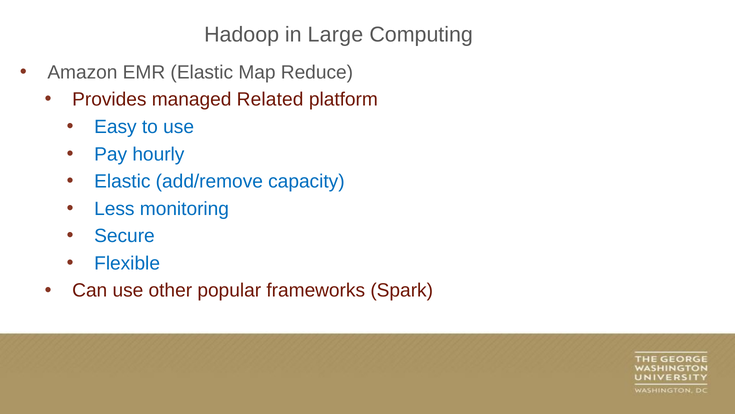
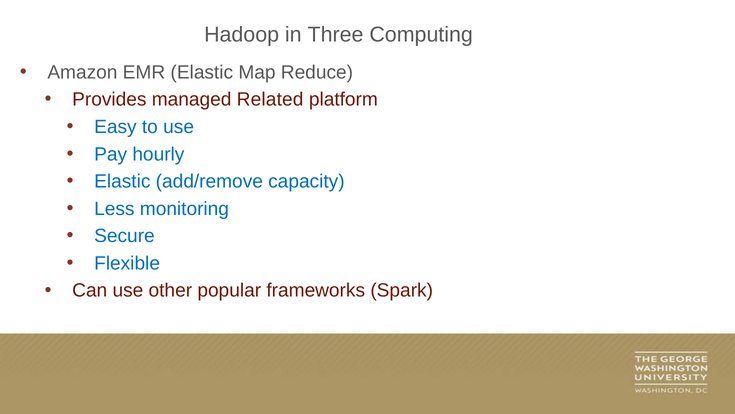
Large: Large -> Three
